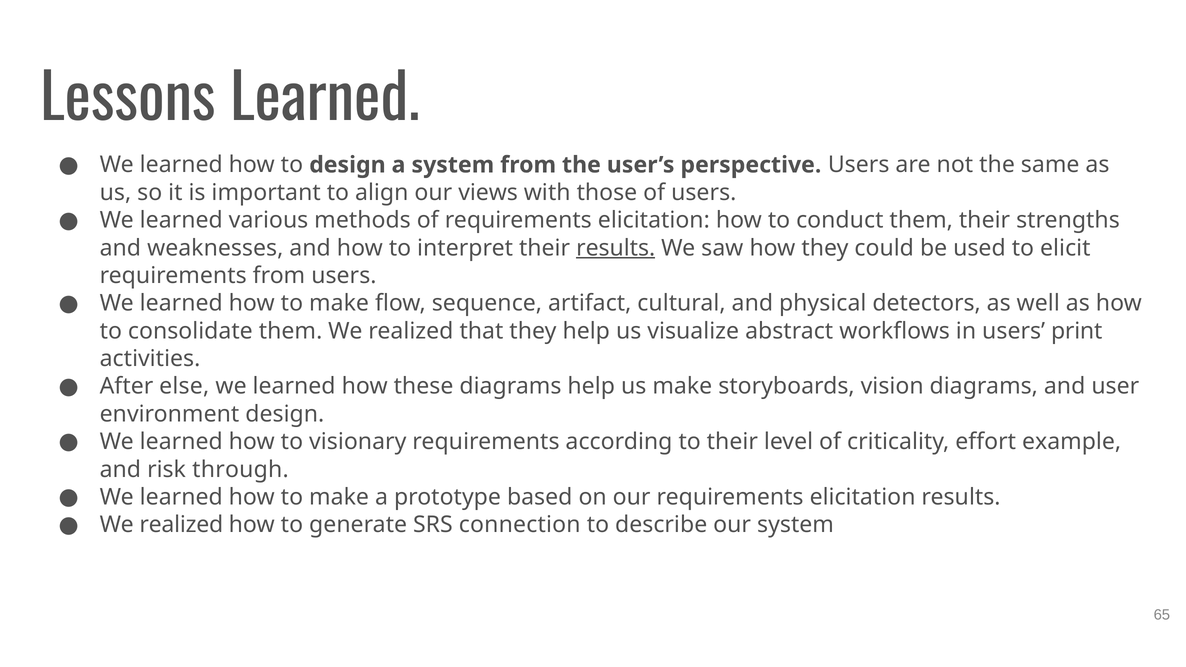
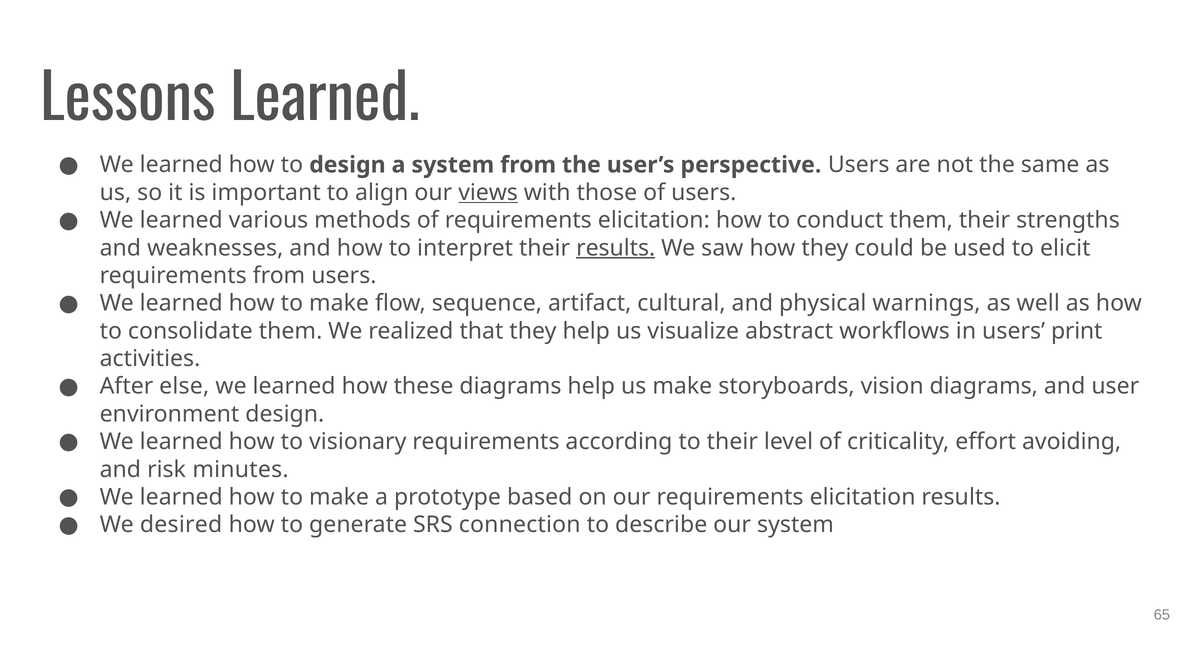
views underline: none -> present
detectors: detectors -> warnings
example: example -> avoiding
through: through -> minutes
realized at (181, 525): realized -> desired
